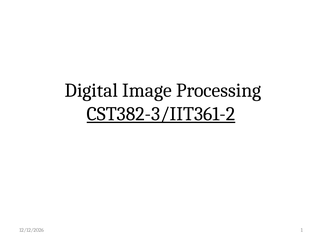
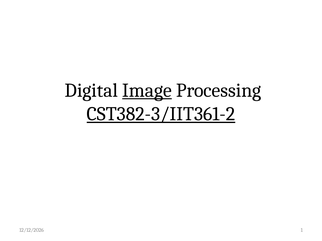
Image underline: none -> present
